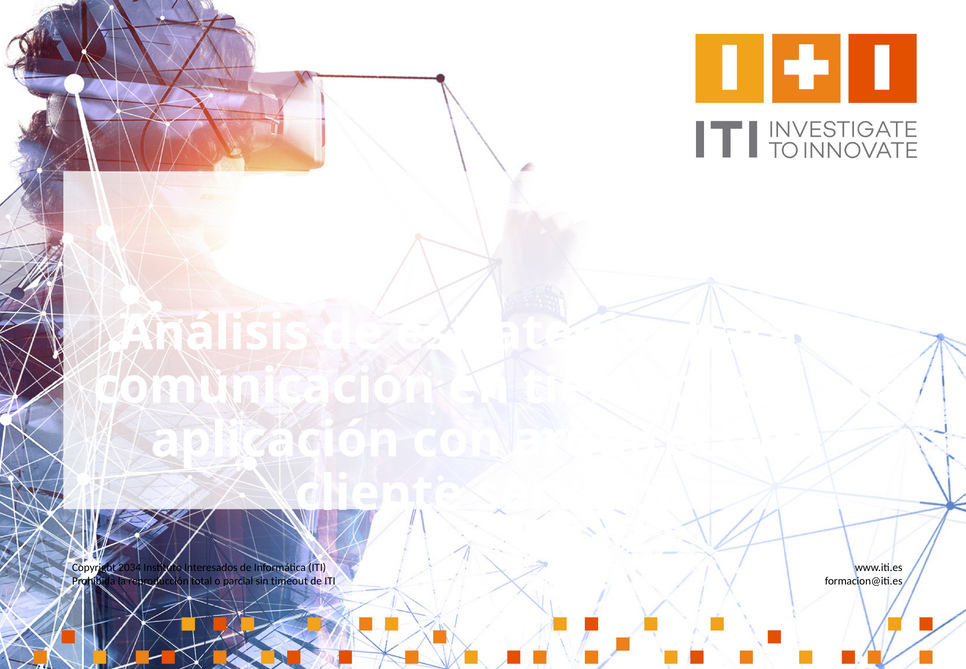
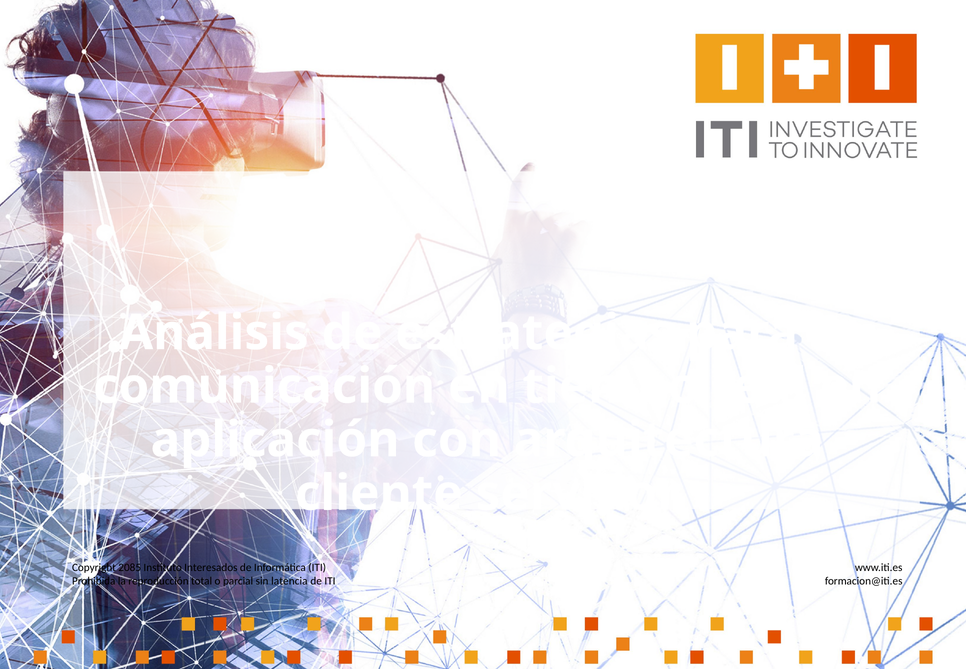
2034: 2034 -> 2085
timeout: timeout -> latencia
